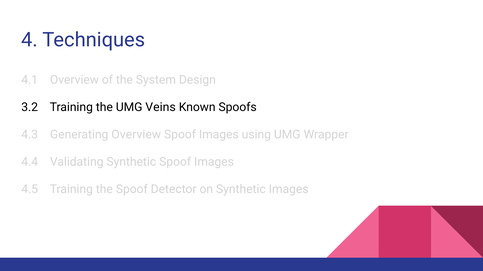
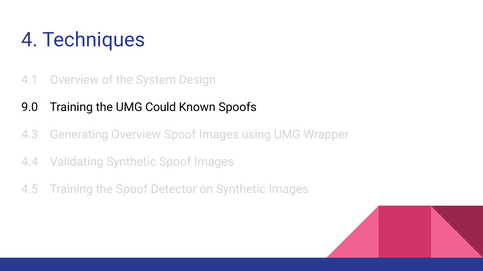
3.2: 3.2 -> 9.0
Veins: Veins -> Could
